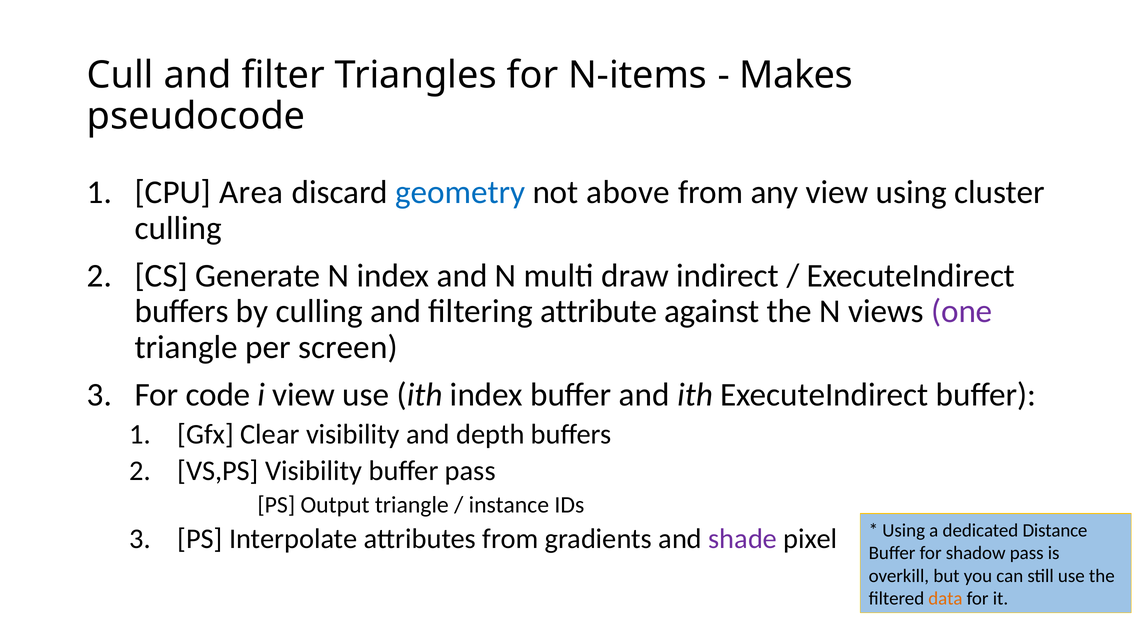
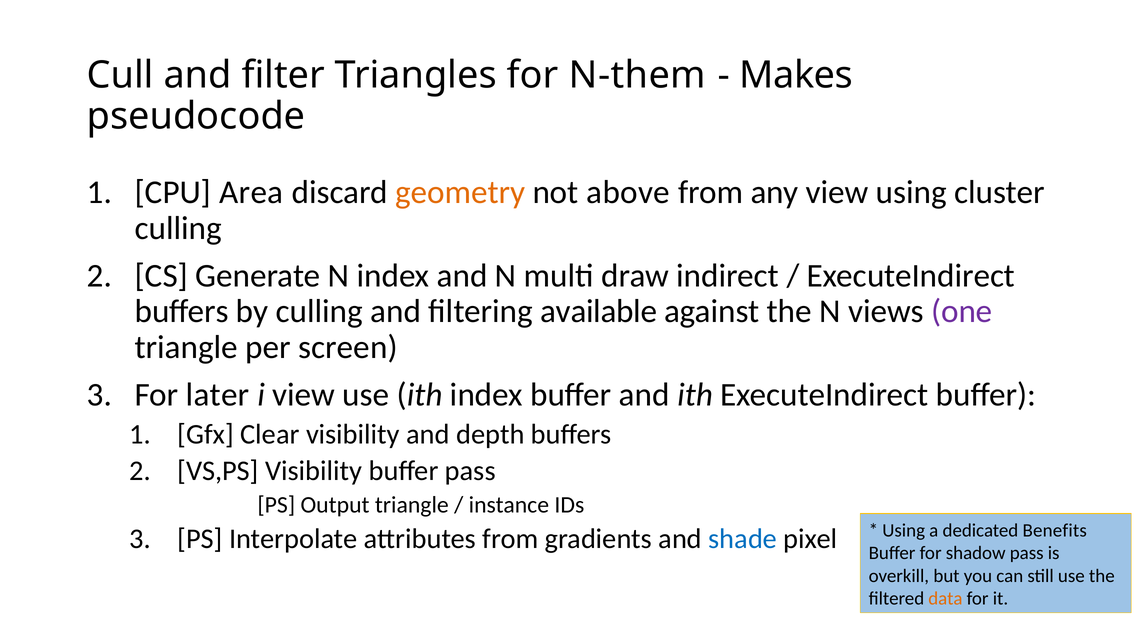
N-items: N-items -> N-them
geometry colour: blue -> orange
attribute: attribute -> available
code: code -> later
shade colour: purple -> blue
Distance: Distance -> Benefits
